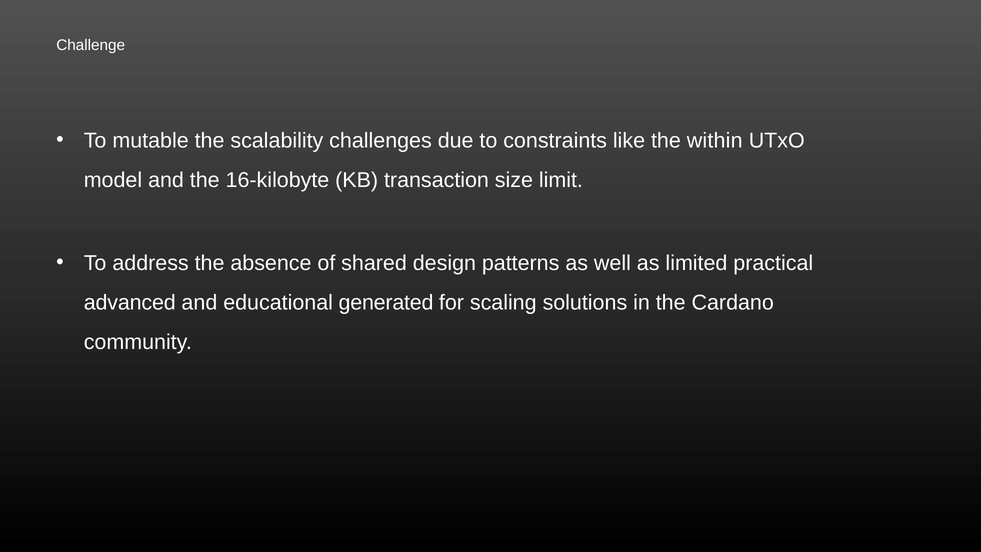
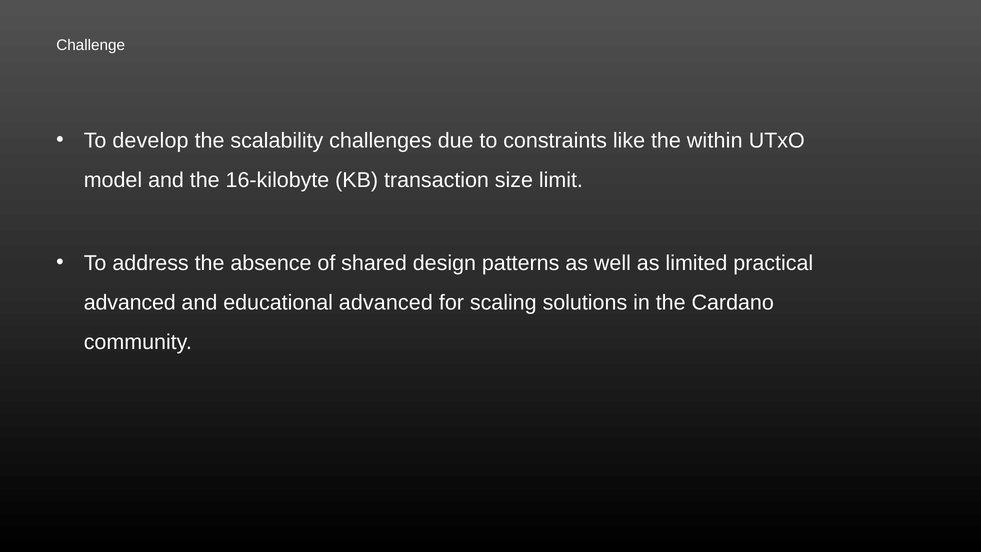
mutable: mutable -> develop
educational generated: generated -> advanced
